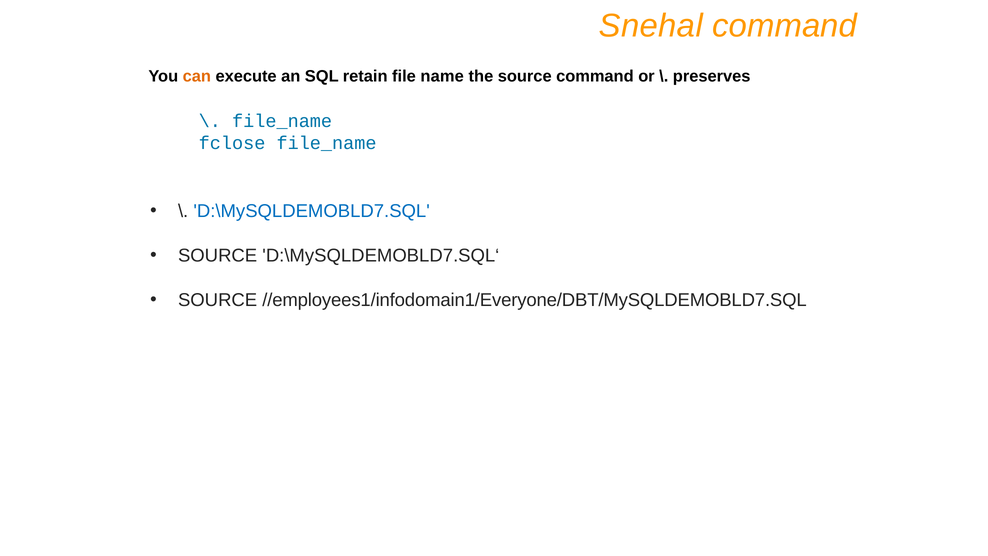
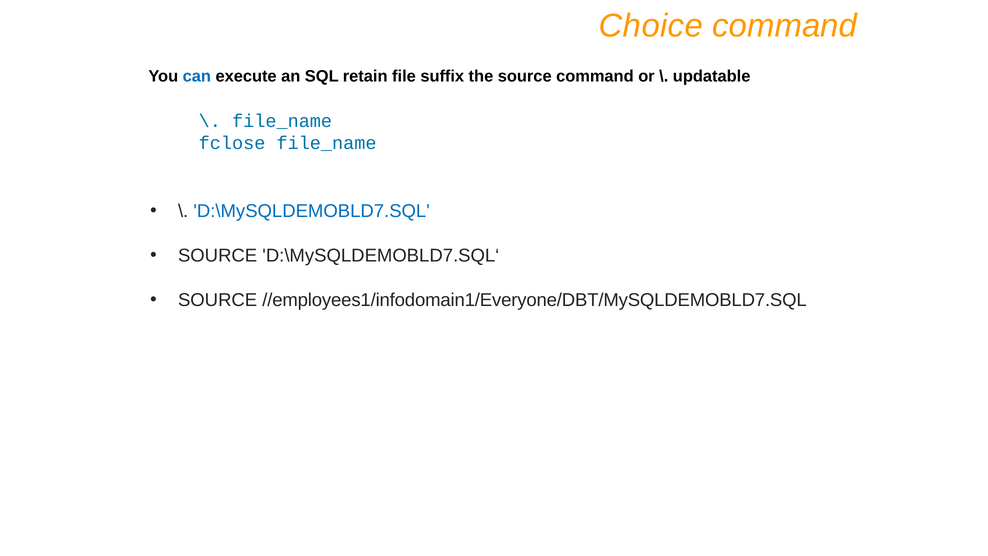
Snehal: Snehal -> Choice
can colour: orange -> blue
name: name -> suffix
preserves: preserves -> updatable
